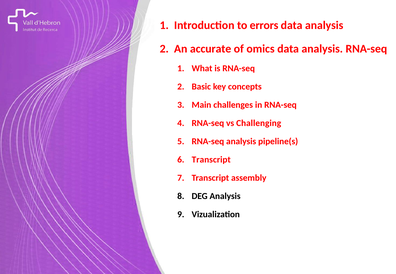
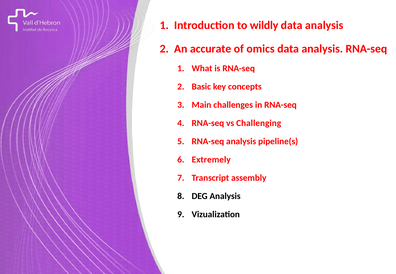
errors: errors -> wildly
Transcript at (211, 160): Transcript -> Extremely
